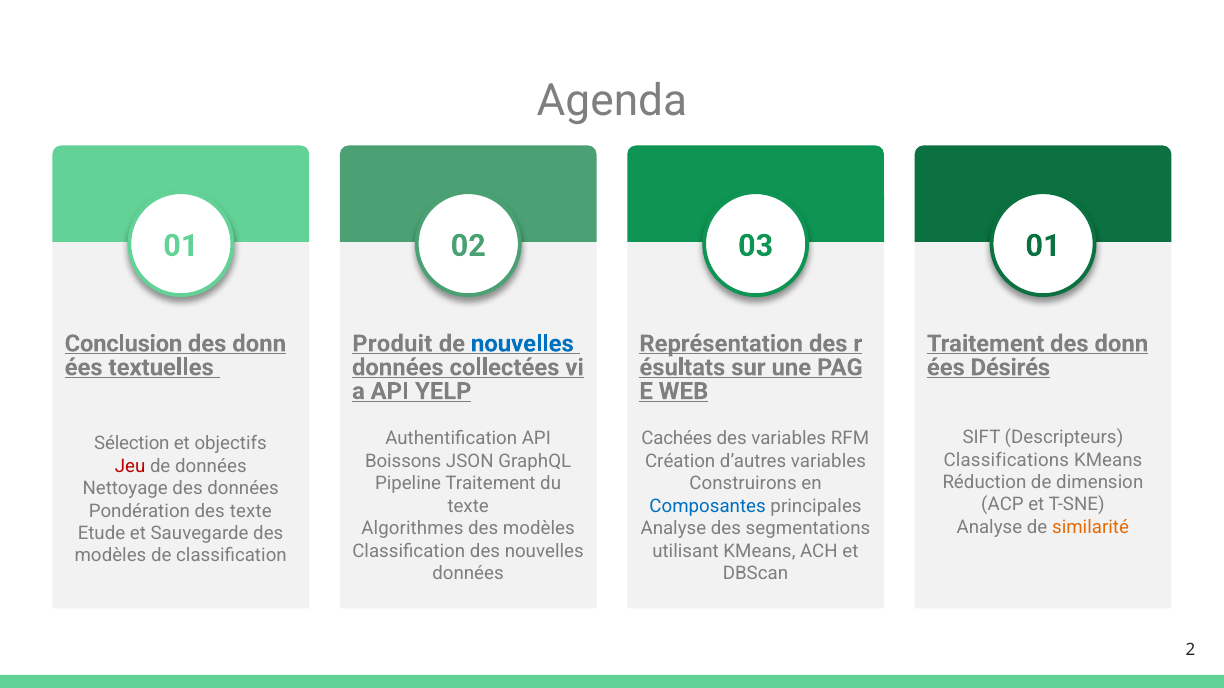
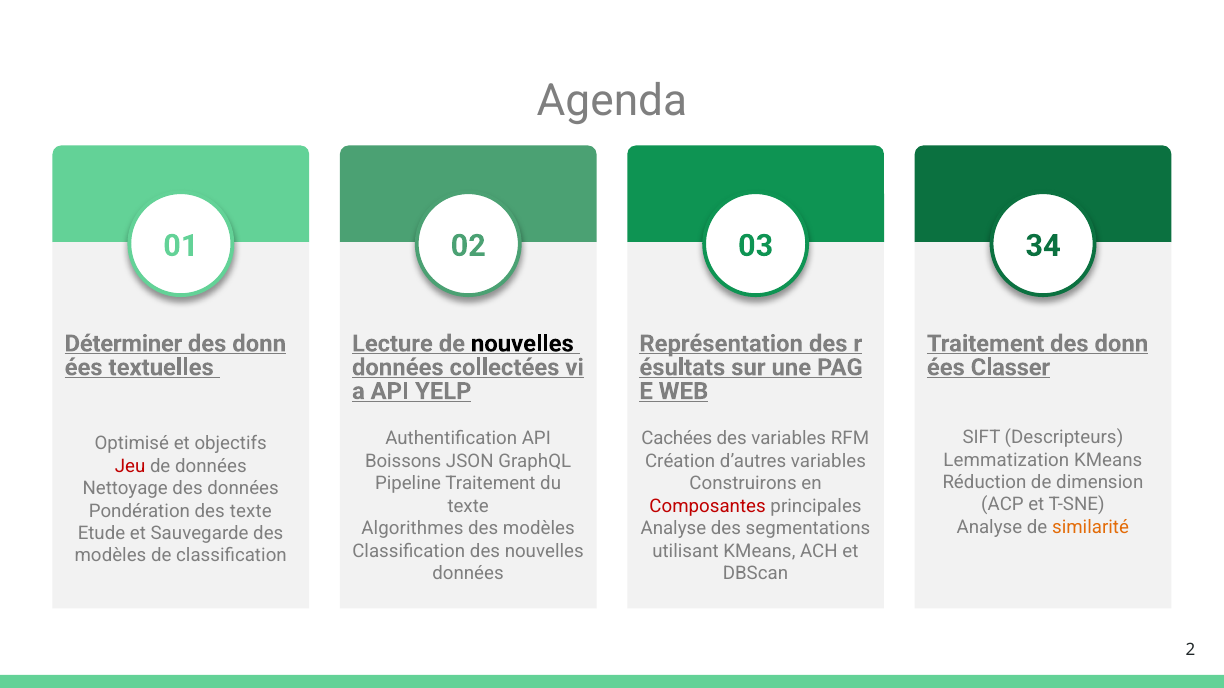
03 01: 01 -> 34
Conclusion: Conclusion -> Déterminer
Produit: Produit -> Lecture
nouvelles at (522, 344) colour: blue -> black
Désirés: Désirés -> Classer
Sélection: Sélection -> Optimisé
Classifications: Classifications -> Lemmatization
Composantes colour: blue -> red
